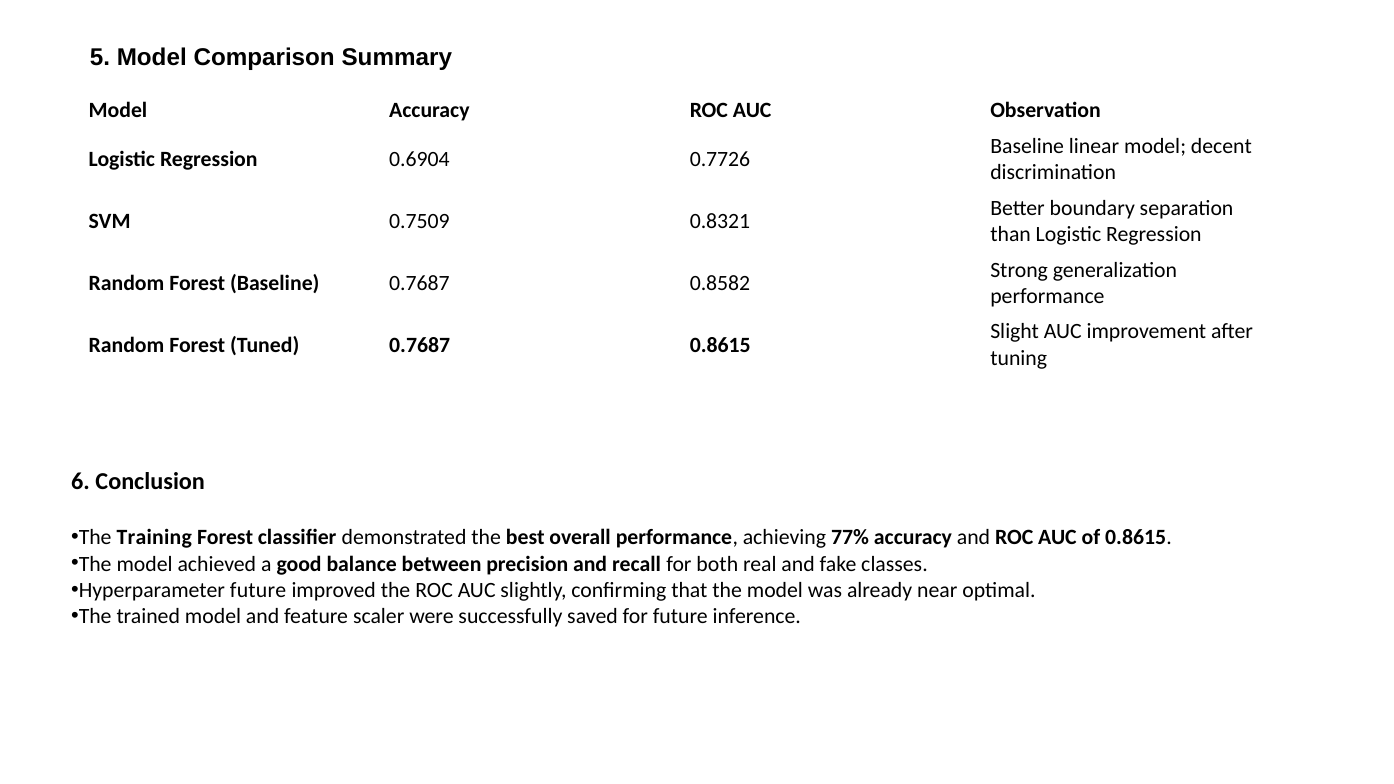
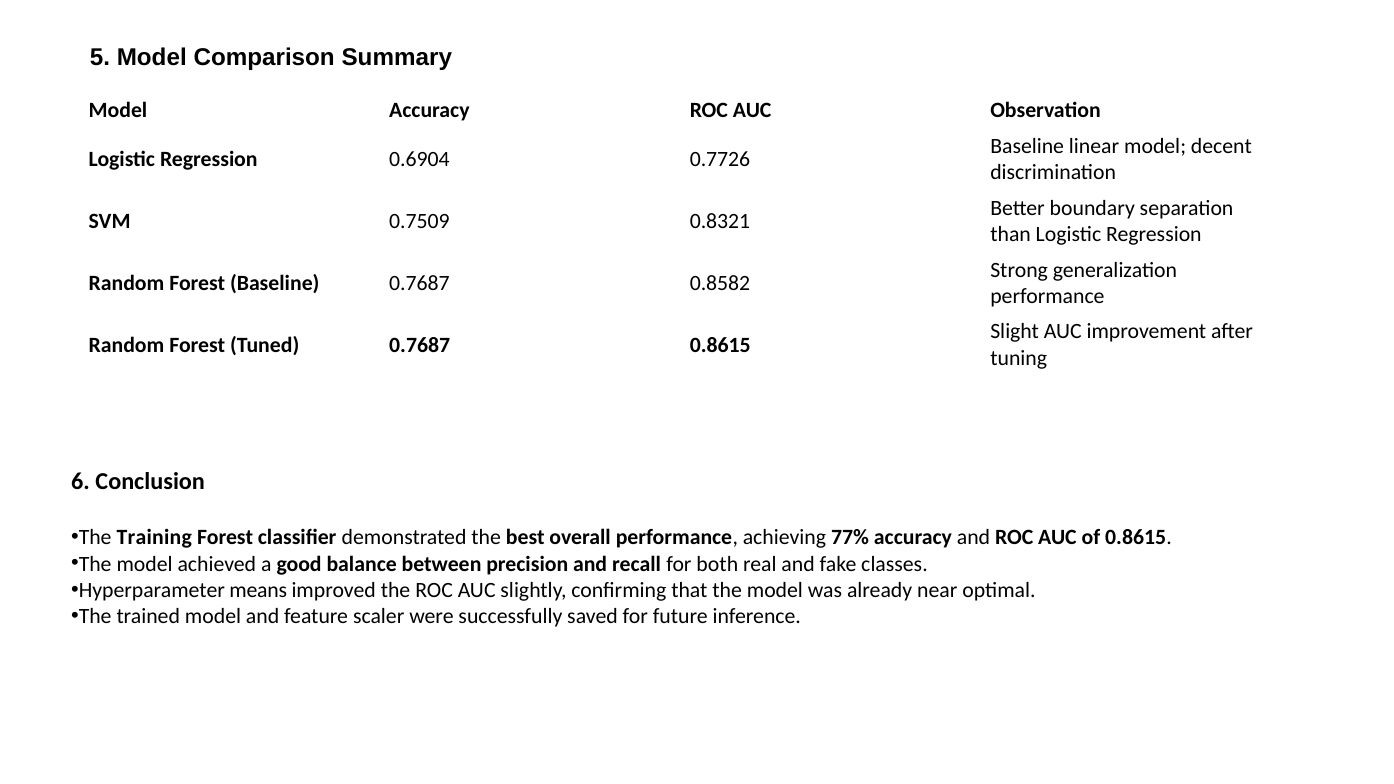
Hyperparameter future: future -> means
